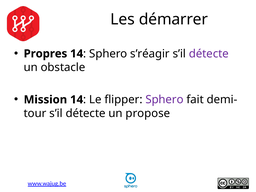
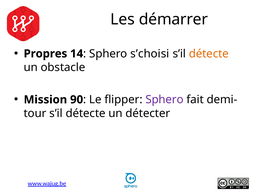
s’réagir: s’réagir -> s’choisi
détecte at (209, 54) colour: purple -> orange
Mission 14: 14 -> 90
propose: propose -> détecter
